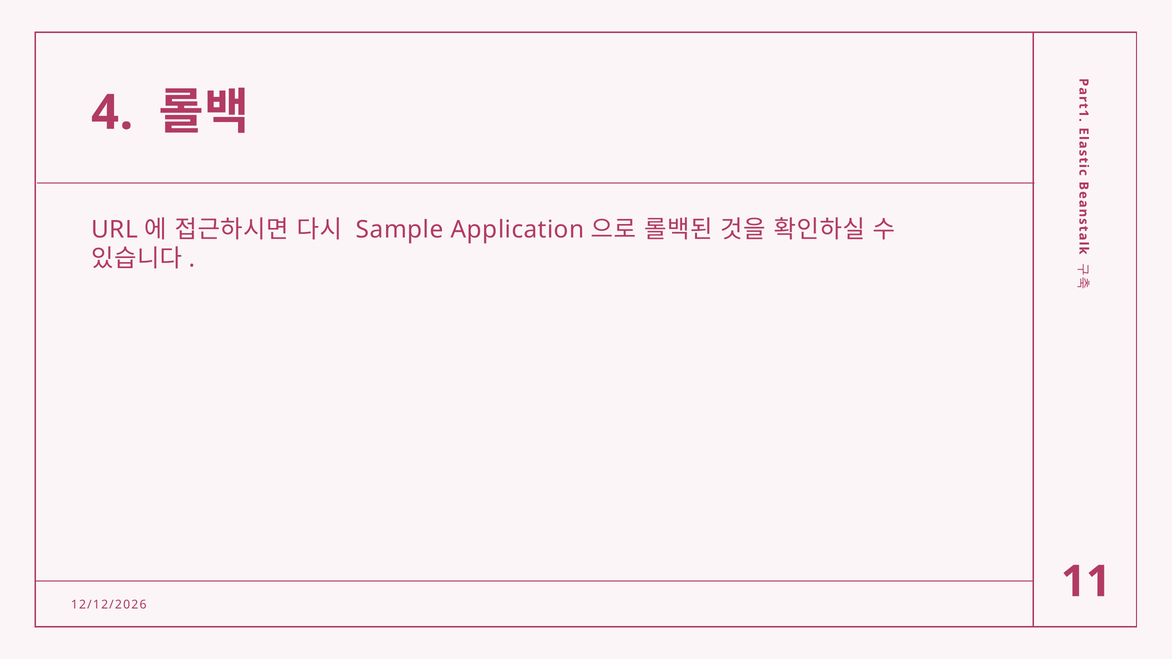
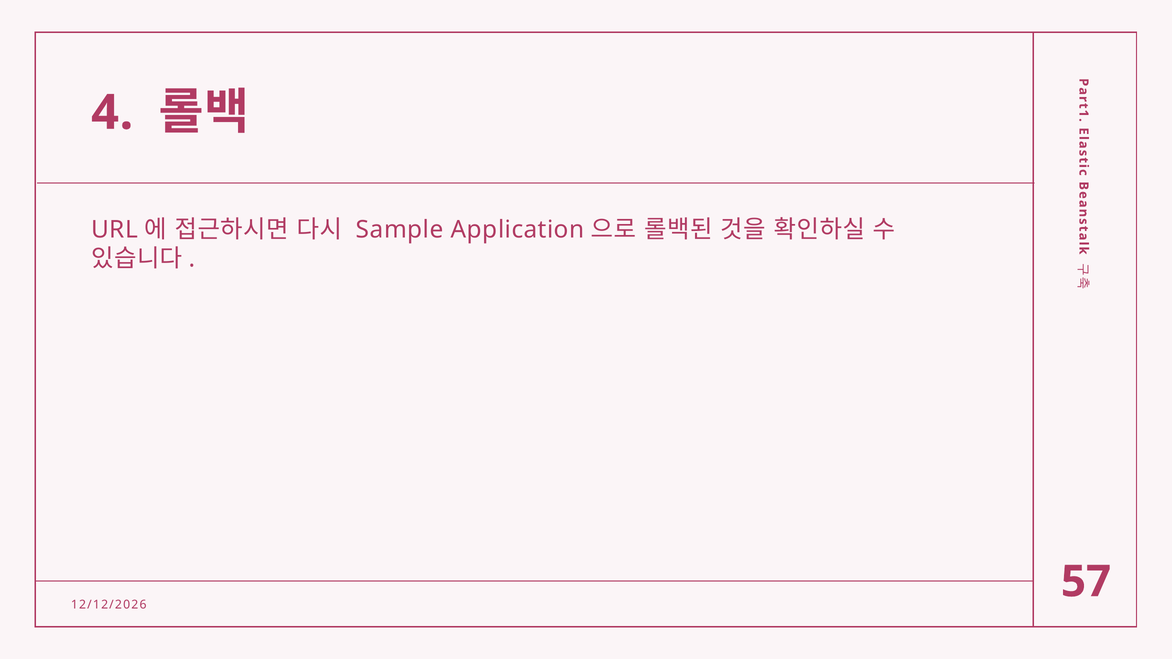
11: 11 -> 57
